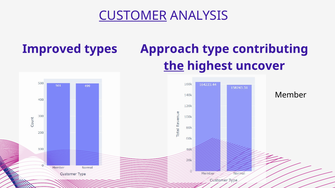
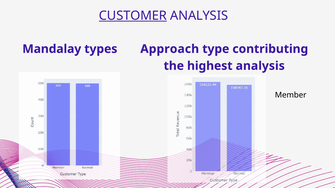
Improved: Improved -> Mandalay
the underline: present -> none
highest uncover: uncover -> analysis
